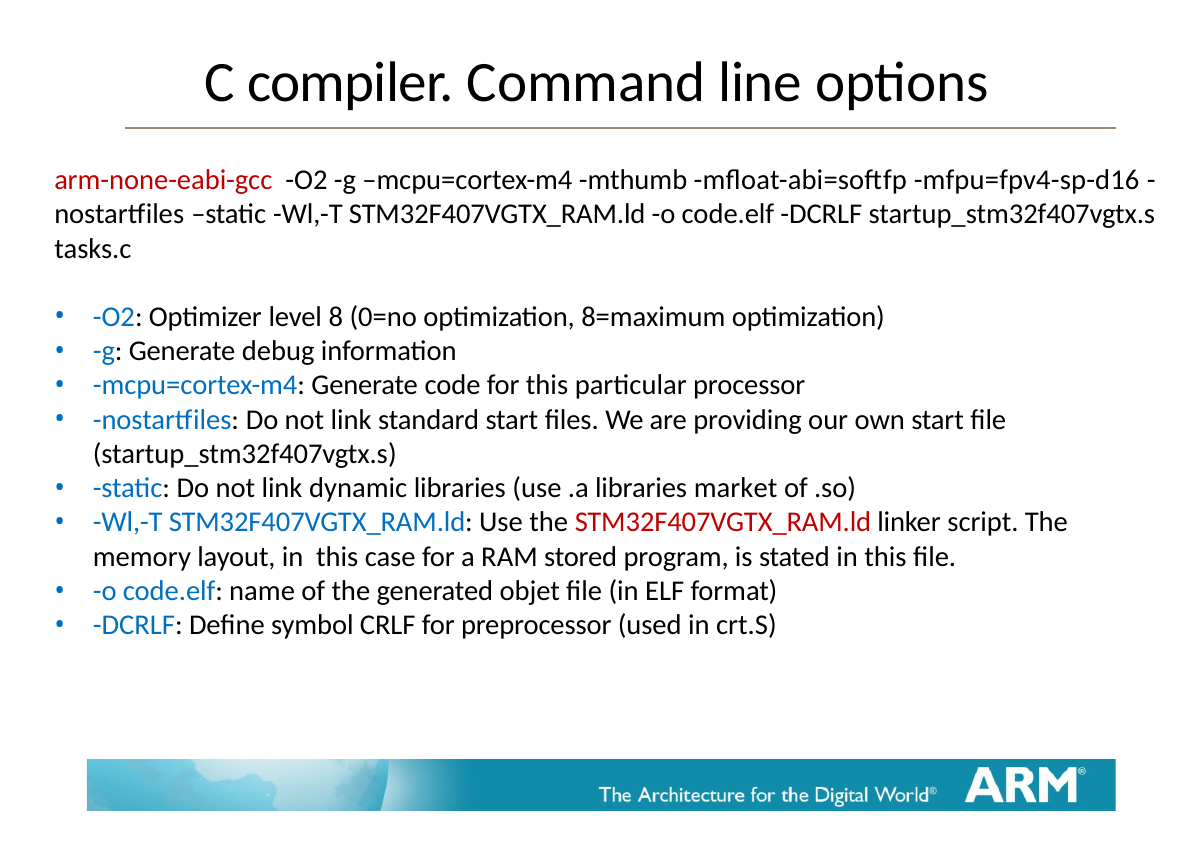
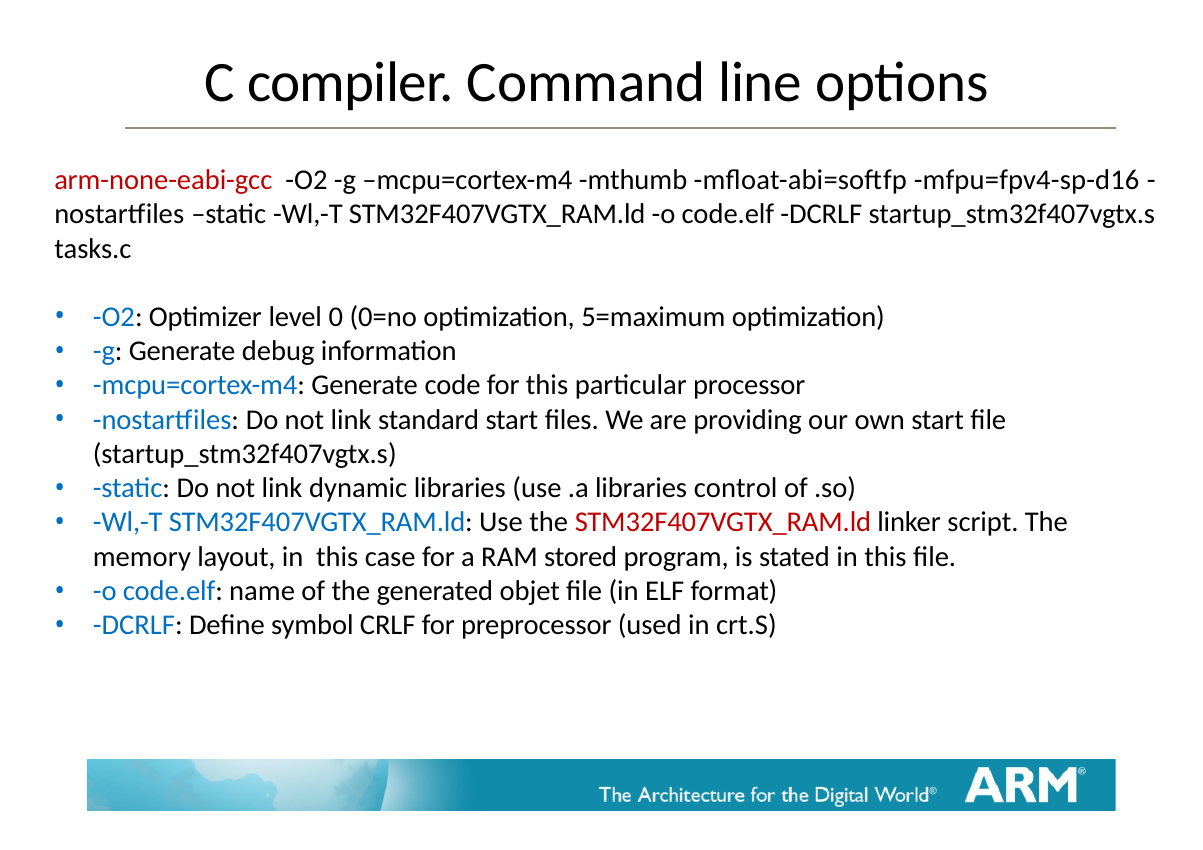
8: 8 -> 0
8=maximum: 8=maximum -> 5=maximum
market: market -> control
